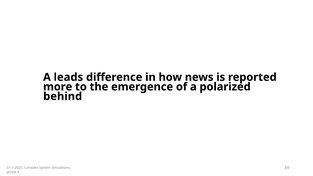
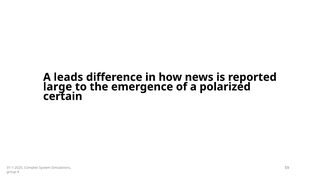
more: more -> large
behind: behind -> certain
